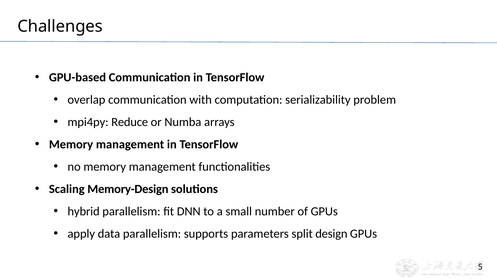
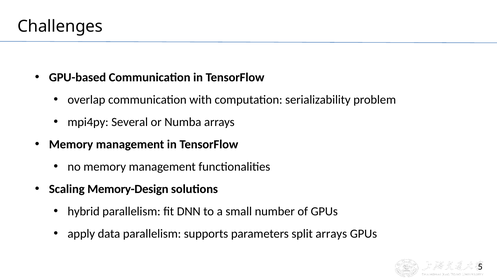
Reduce: Reduce -> Several
split design: design -> arrays
